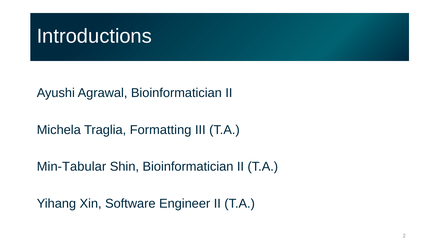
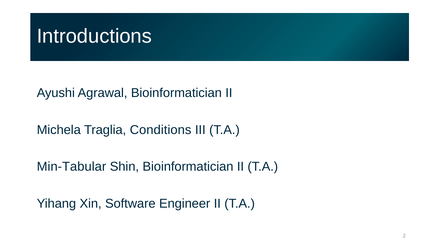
Formatting: Formatting -> Conditions
